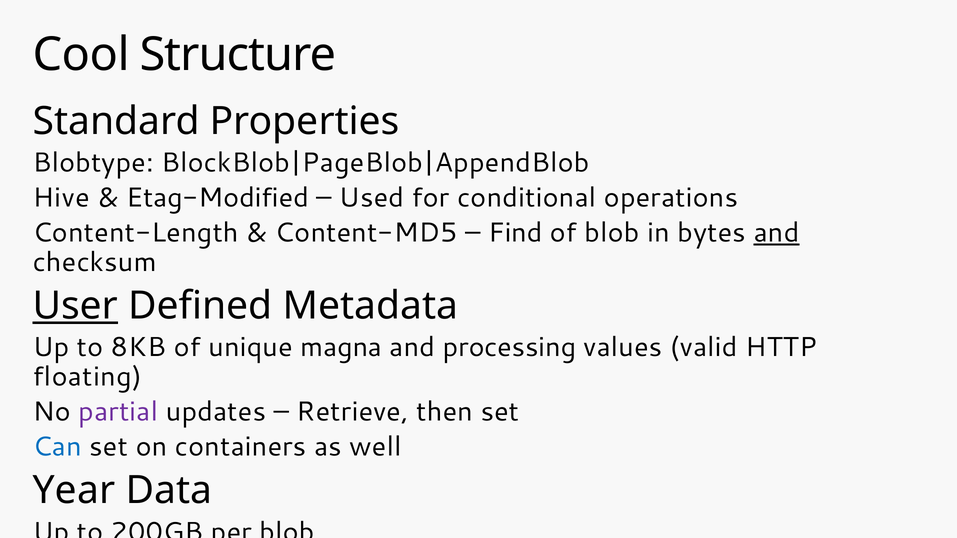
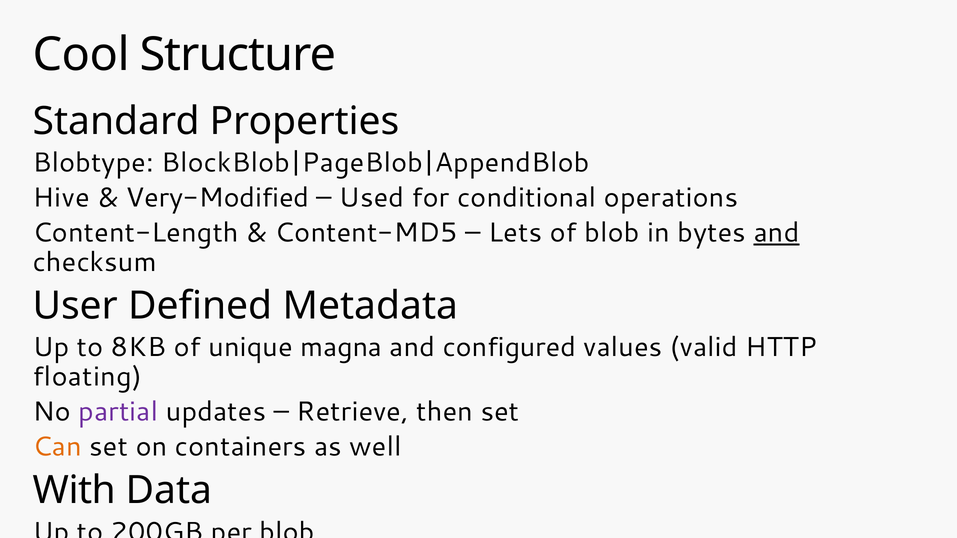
Etag-Modified: Etag-Modified -> Very-Modified
Find: Find -> Lets
User underline: present -> none
processing: processing -> configured
Can colour: blue -> orange
Year: Year -> With
